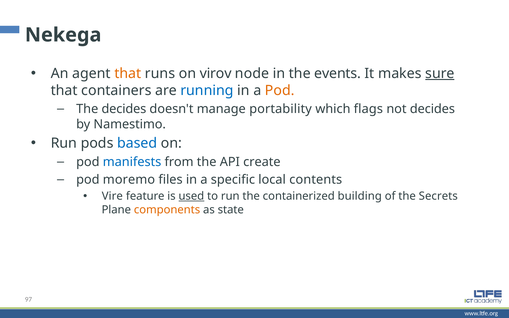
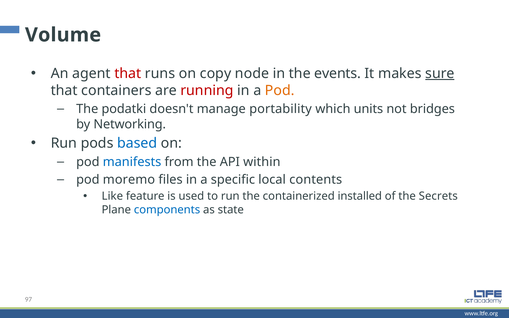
Nekega: Nekega -> Volume
that at (128, 74) colour: orange -> red
virov: virov -> copy
running colour: blue -> red
The decides: decides -> podatki
flags: flags -> units
not decides: decides -> bridges
Namestimo: Namestimo -> Networking
create: create -> within
Vire: Vire -> Like
used underline: present -> none
building: building -> installed
components colour: orange -> blue
